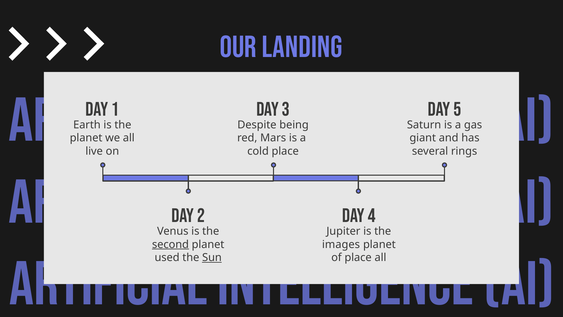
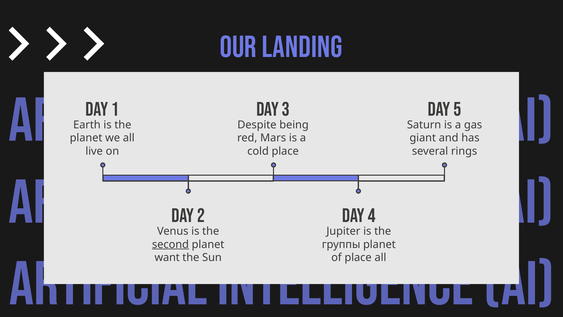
images: images -> группы
used: used -> want
Sun underline: present -> none
